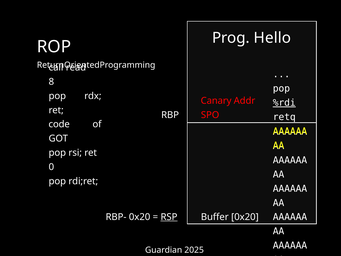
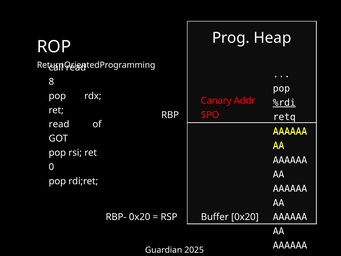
Hello: Hello -> Heap
code at (59, 124): code -> read
RSP underline: present -> none
